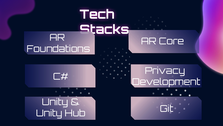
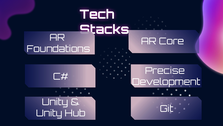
Privacy: Privacy -> Precise
